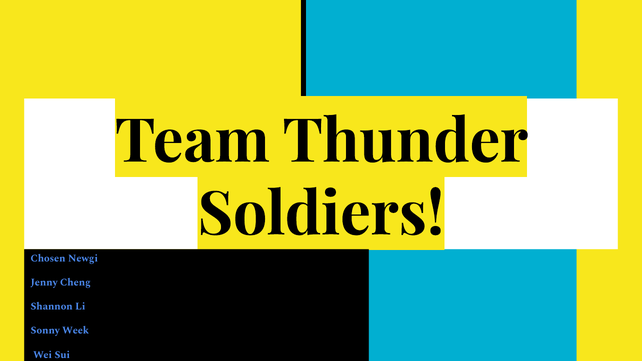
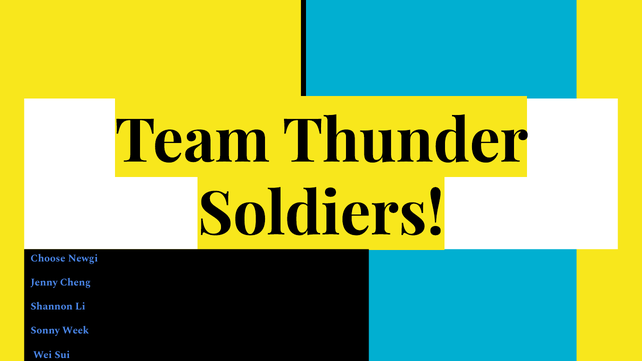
Chosen: Chosen -> Choose
